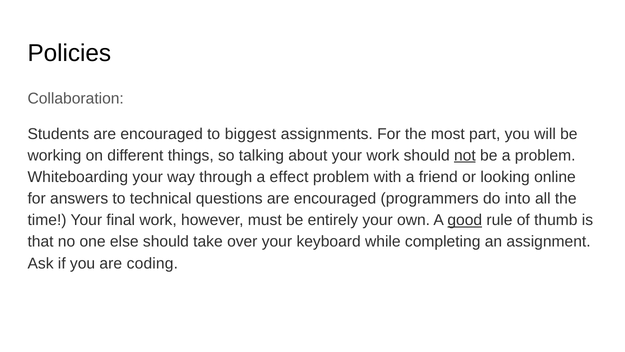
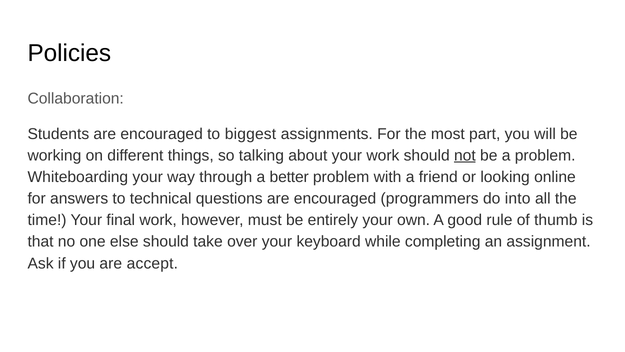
effect: effect -> better
good underline: present -> none
coding: coding -> accept
